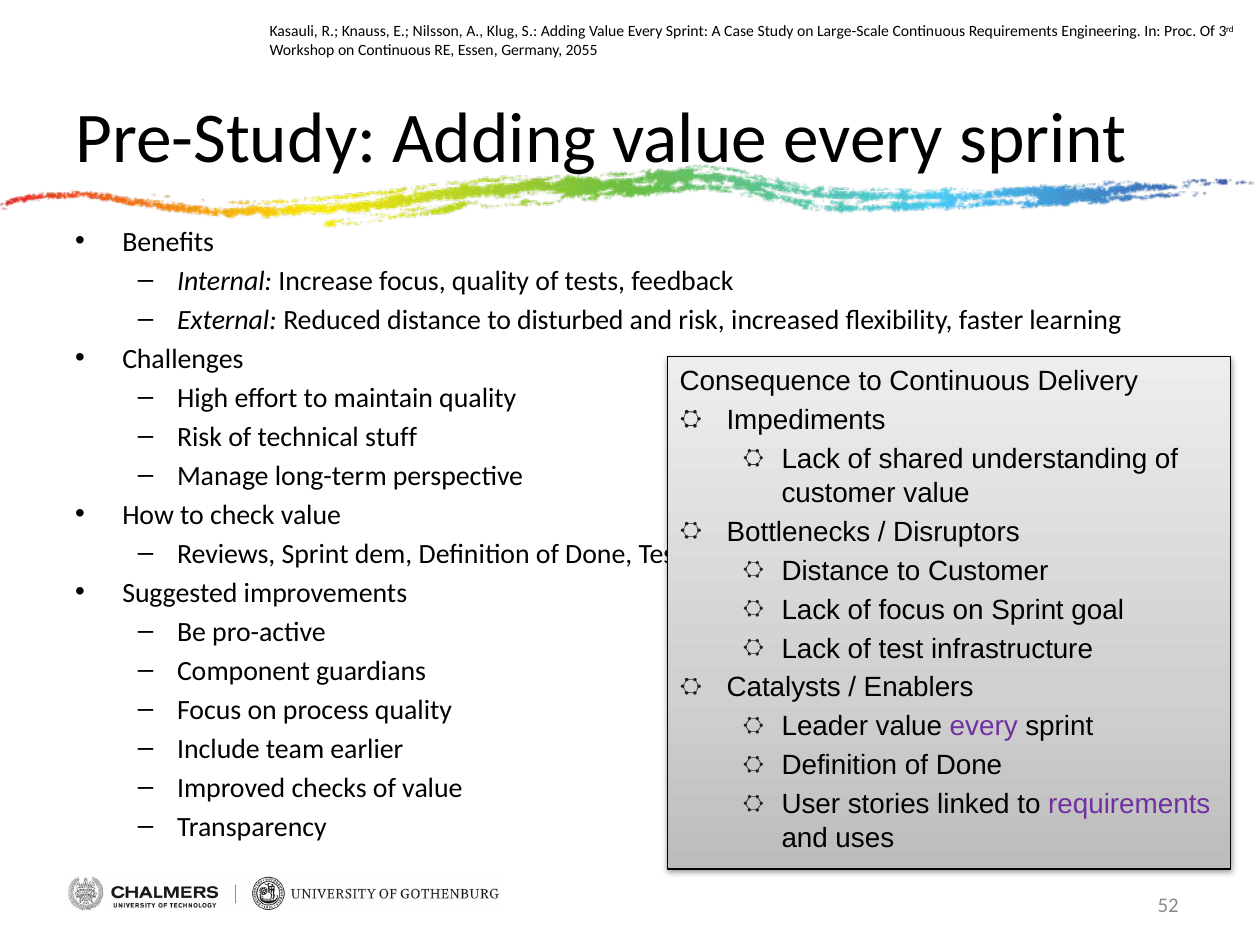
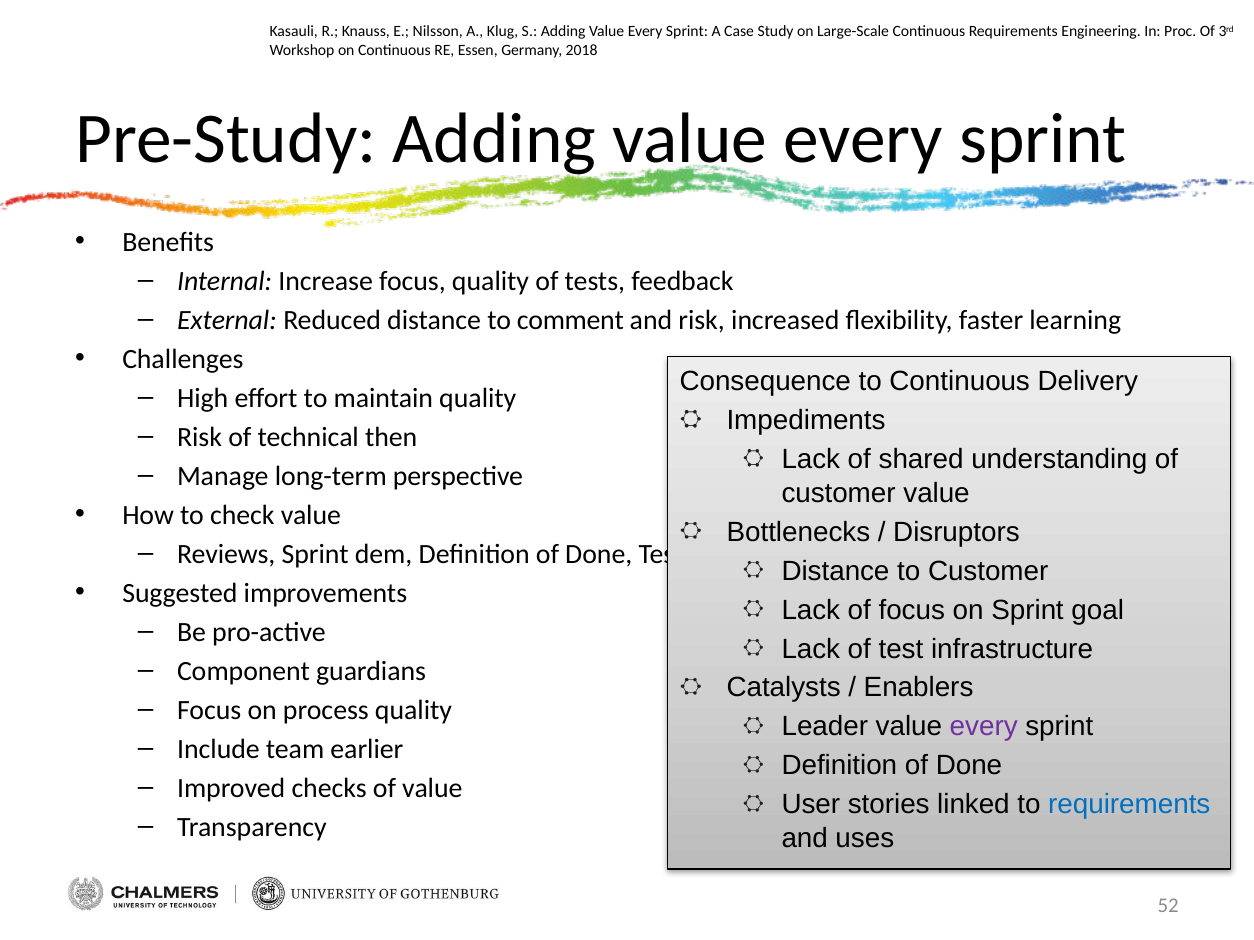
2055: 2055 -> 2018
disturbed: disturbed -> comment
stuff: stuff -> then
requirements at (1129, 805) colour: purple -> blue
